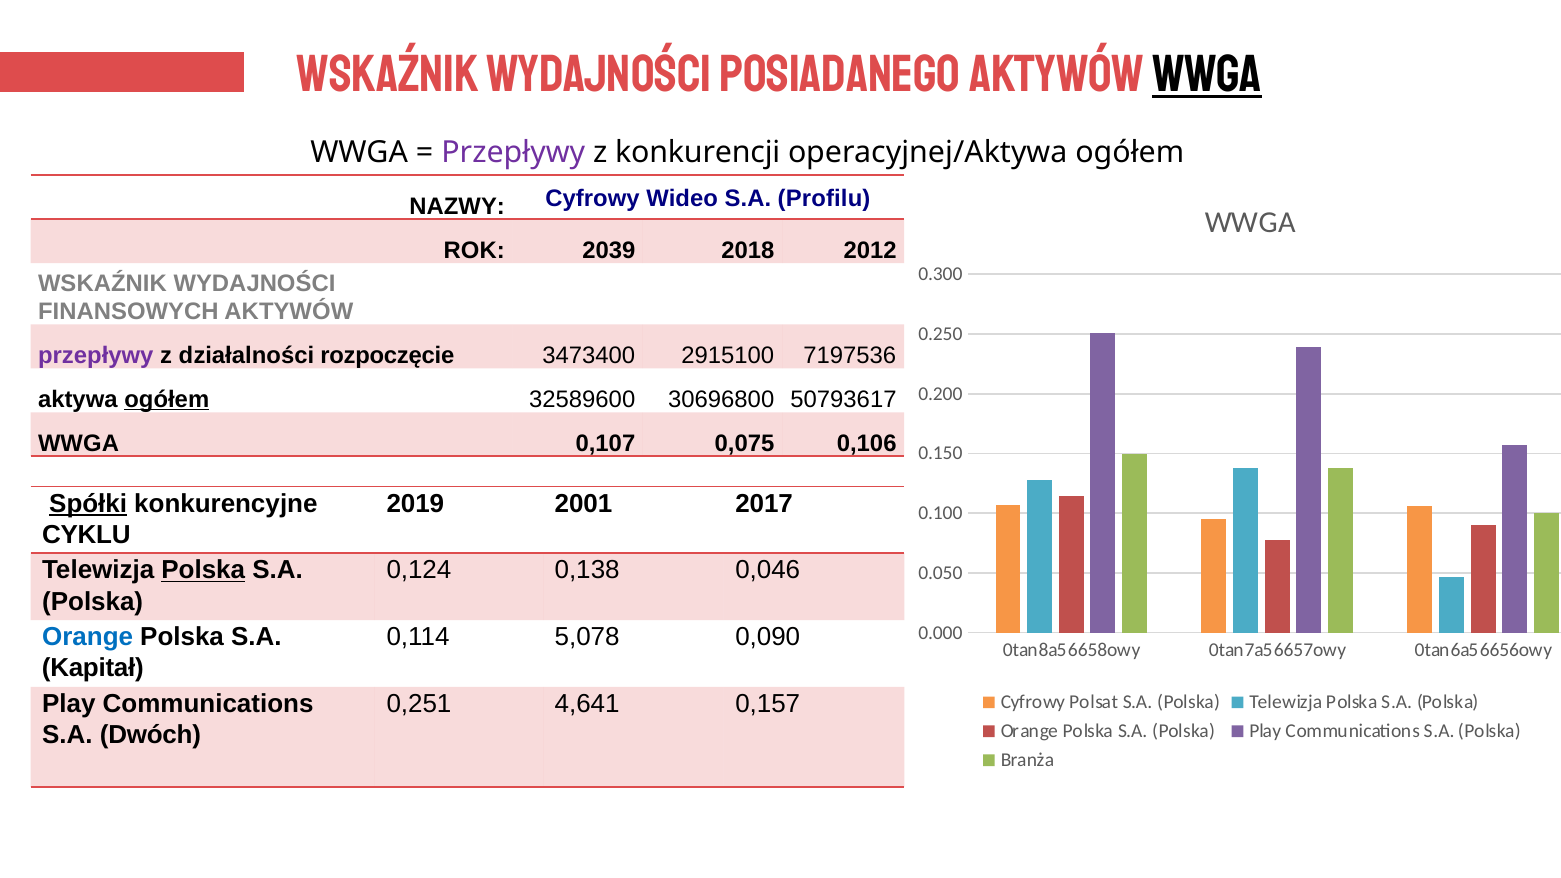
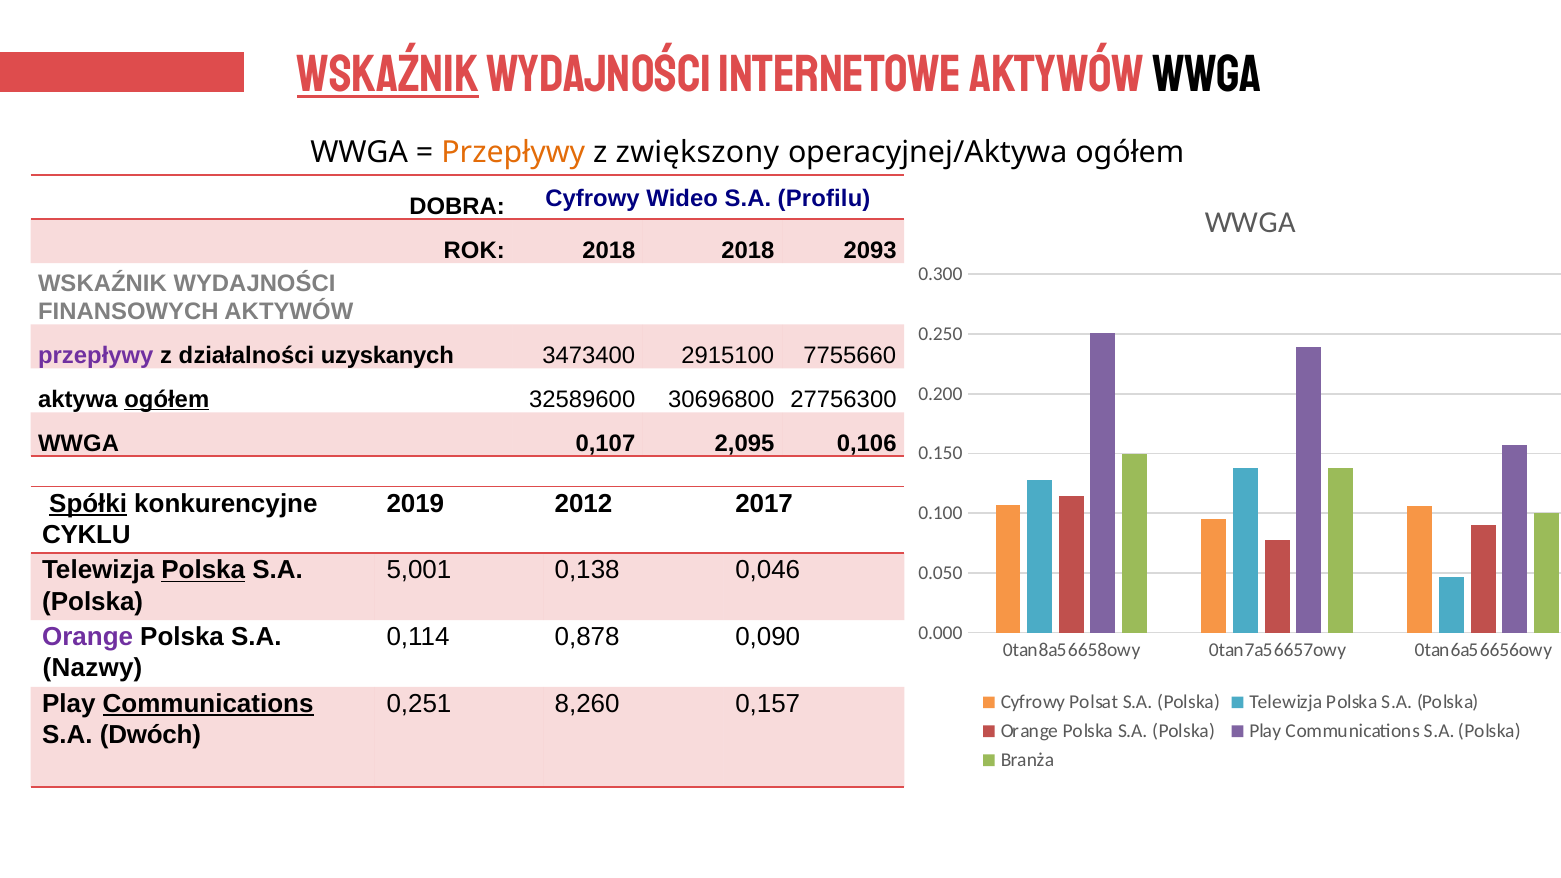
WSKAŹNIK at (388, 74) underline: none -> present
POSIADANEGO: POSIADANEGO -> INTERNETOWE
WWGA at (1207, 74) underline: present -> none
Przepływy at (513, 152) colour: purple -> orange
konkurencji: konkurencji -> zwiększony
NAZWY: NAZWY -> DOBRA
ROK 2039: 2039 -> 2018
2012: 2012 -> 2093
rozpoczęcie: rozpoczęcie -> uzyskanych
7197536: 7197536 -> 7755660
50793617: 50793617 -> 27756300
0,075: 0,075 -> 2,095
2001: 2001 -> 2012
0,124: 0,124 -> 5,001
Orange at (88, 637) colour: blue -> purple
5,078: 5,078 -> 0,878
Kapitał: Kapitał -> Nazwy
Communications at (208, 704) underline: none -> present
4,641: 4,641 -> 8,260
